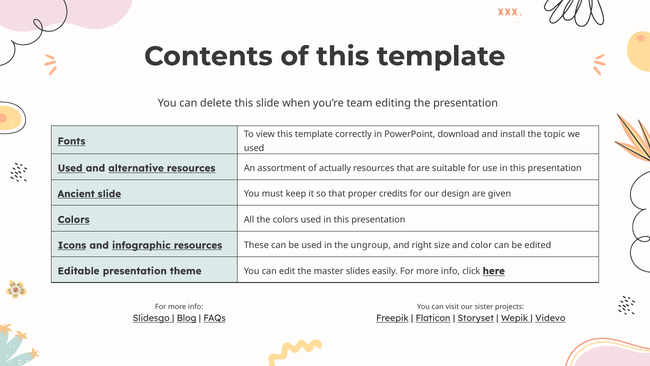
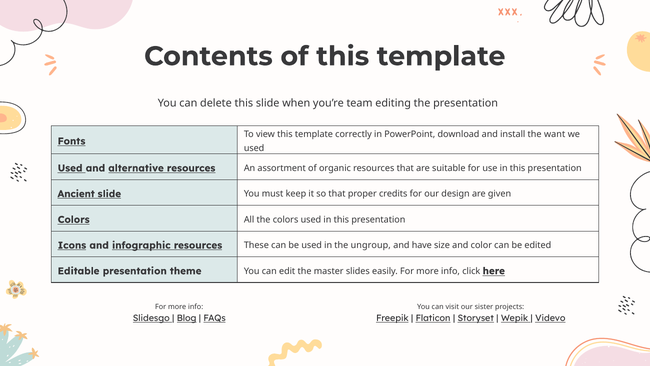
topic: topic -> want
actually: actually -> organic
right: right -> have
